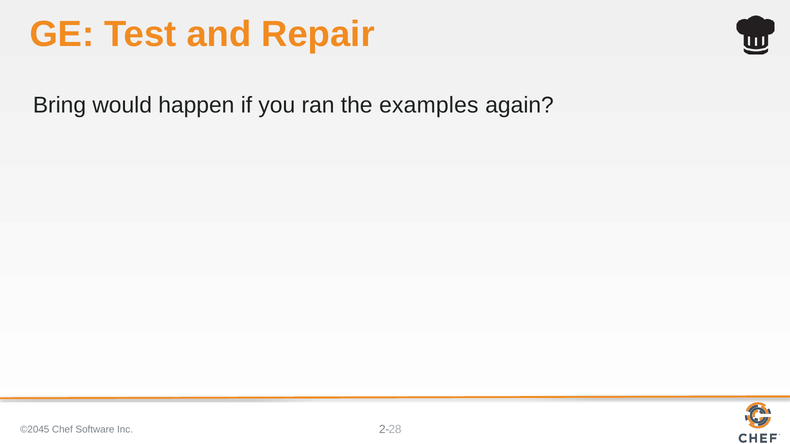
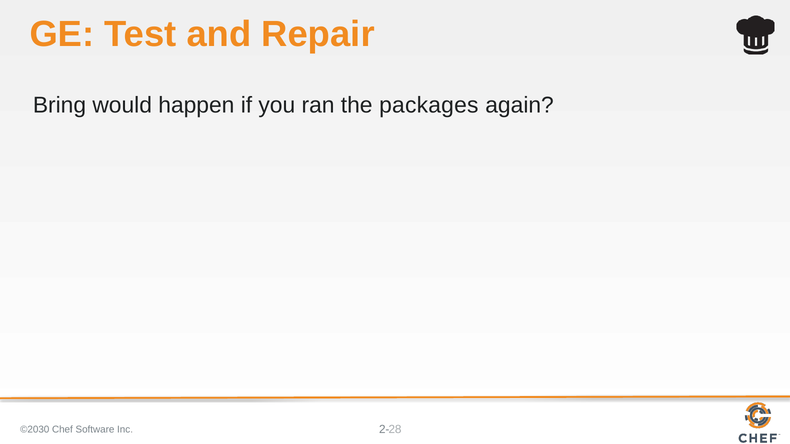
examples: examples -> packages
©2045: ©2045 -> ©2030
